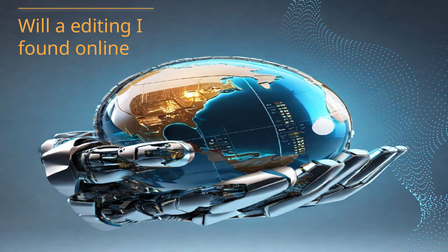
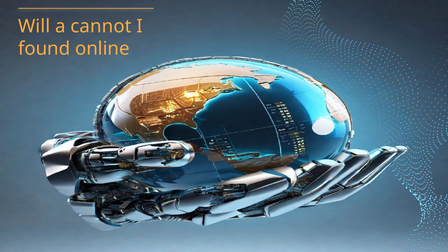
editing: editing -> cannot
